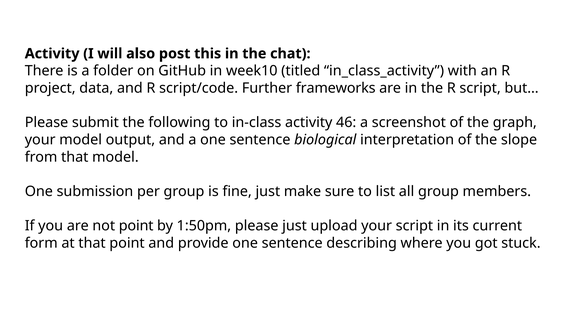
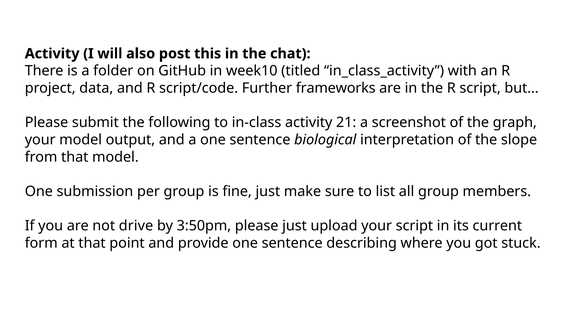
46: 46 -> 21
not point: point -> drive
1:50pm: 1:50pm -> 3:50pm
